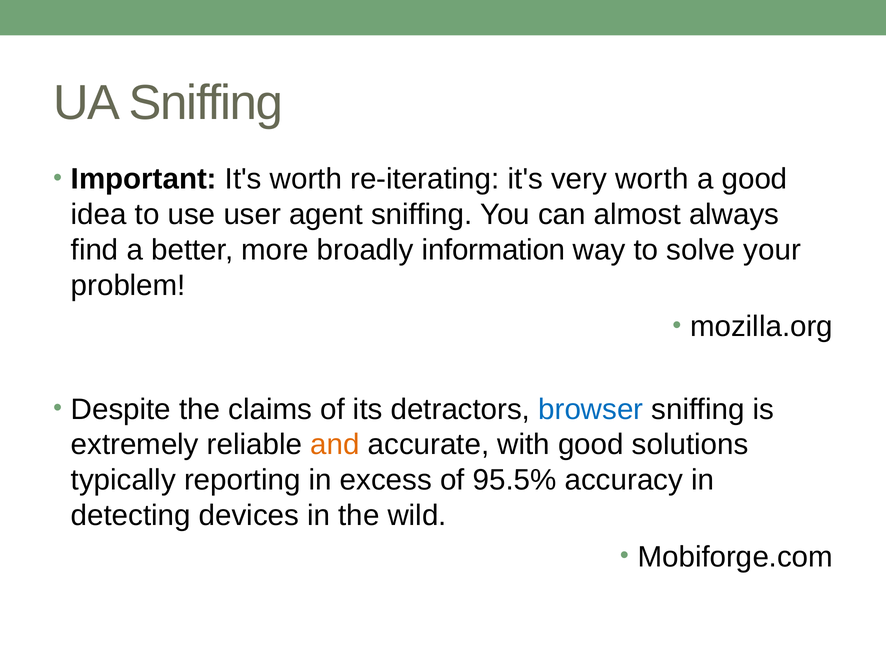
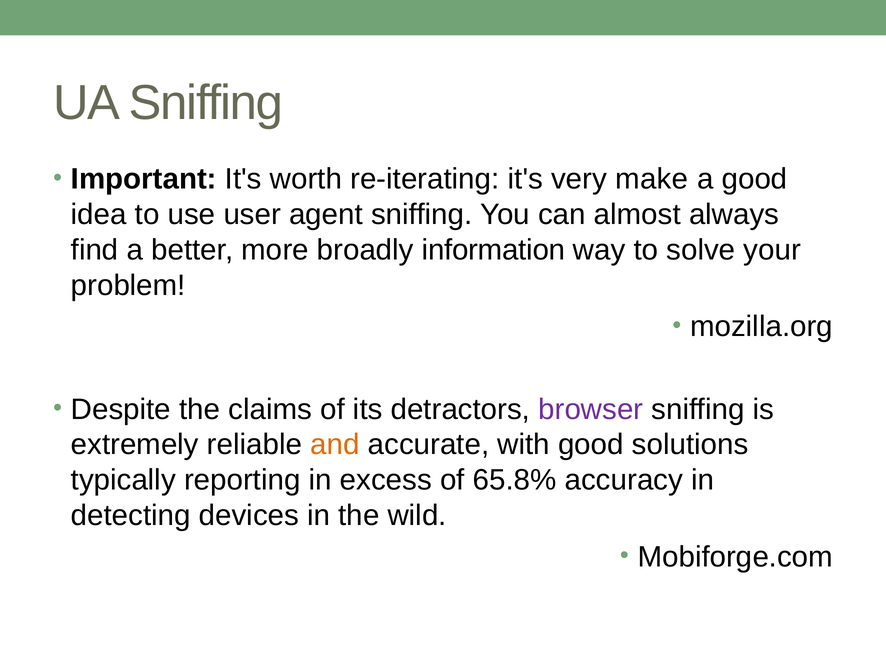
very worth: worth -> make
browser colour: blue -> purple
95.5%: 95.5% -> 65.8%
